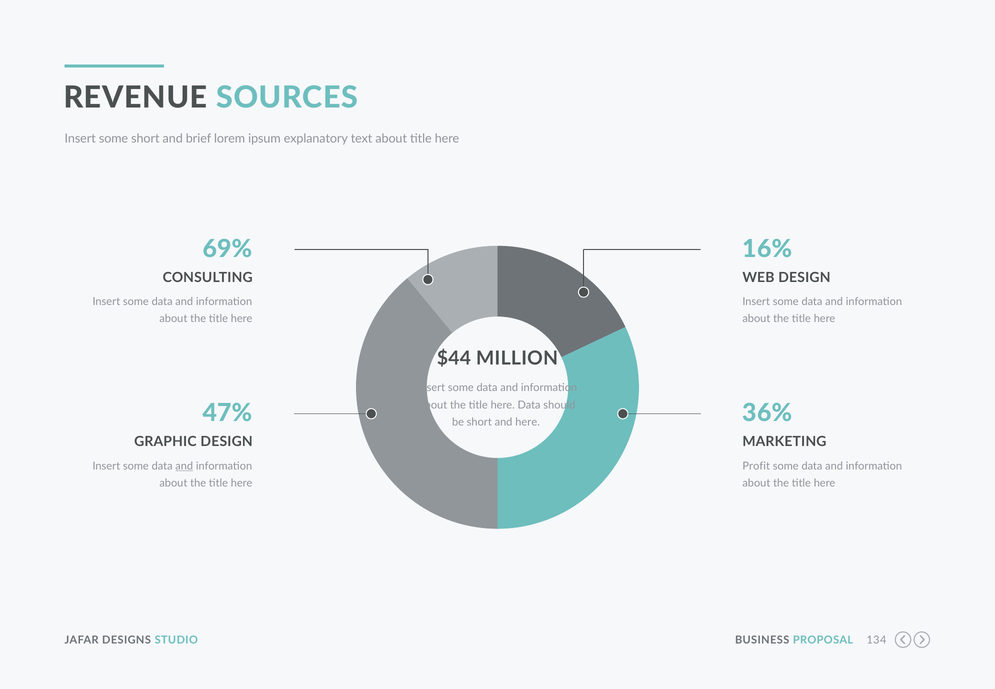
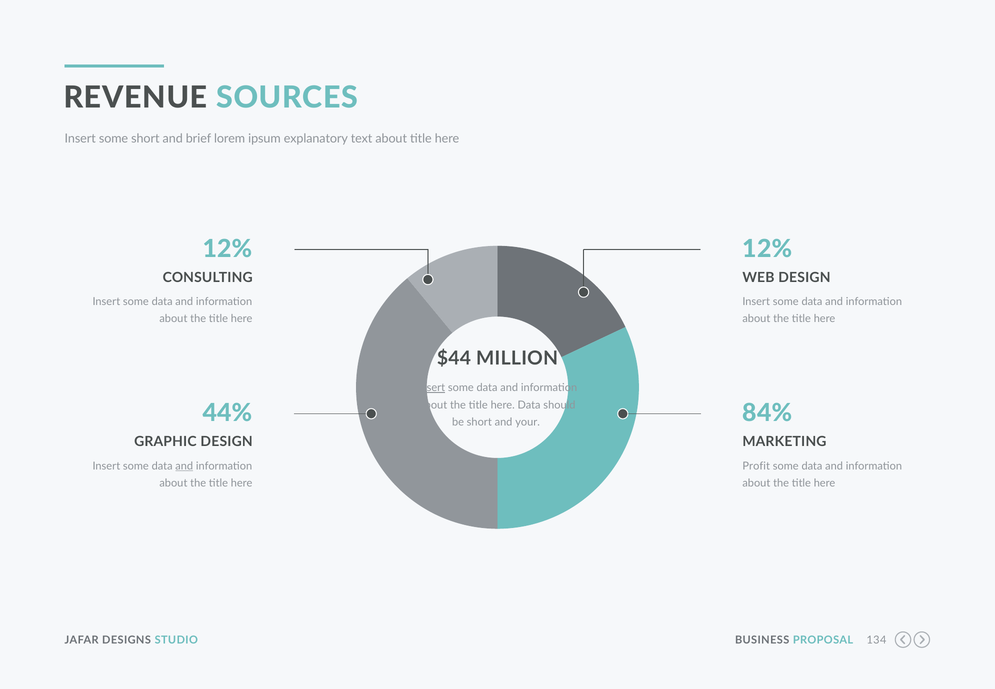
69% at (227, 249): 69% -> 12%
16% at (767, 249): 16% -> 12%
Insert at (431, 388) underline: none -> present
47%: 47% -> 44%
36%: 36% -> 84%
and here: here -> your
